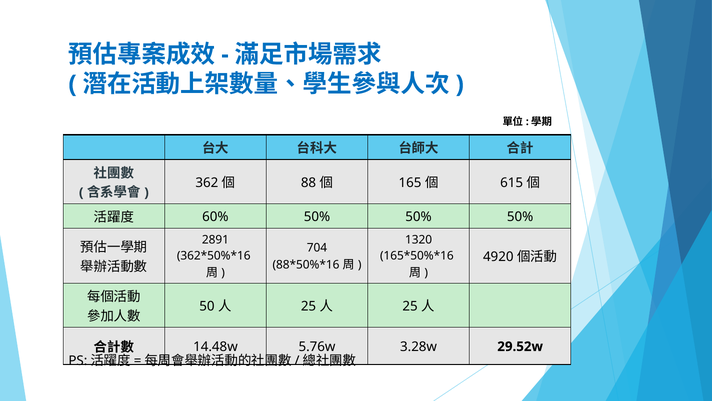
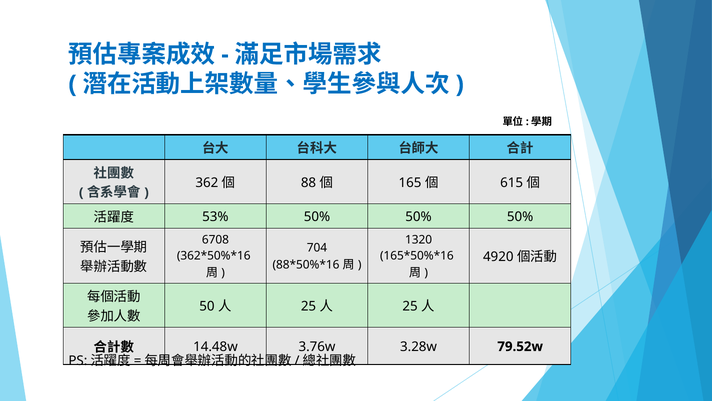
60%: 60% -> 53%
2891: 2891 -> 6708
5.76w: 5.76w -> 3.76w
29.52w: 29.52w -> 79.52w
